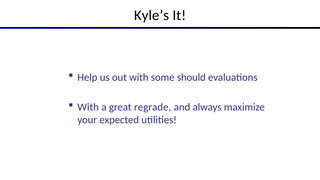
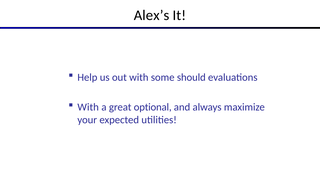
Kyle’s: Kyle’s -> Alex’s
regrade: regrade -> optional
